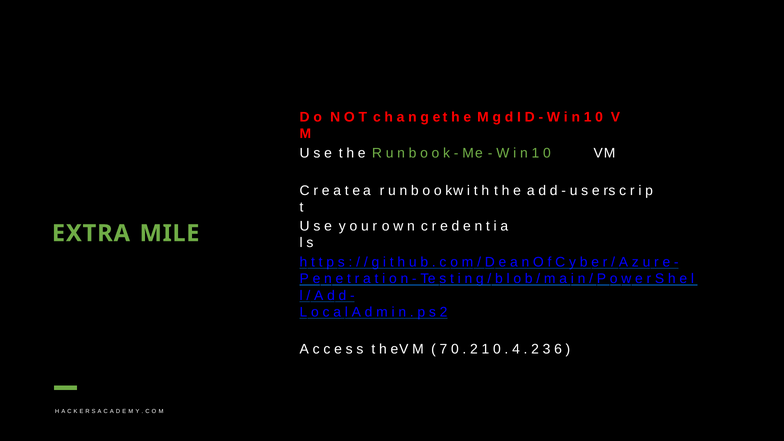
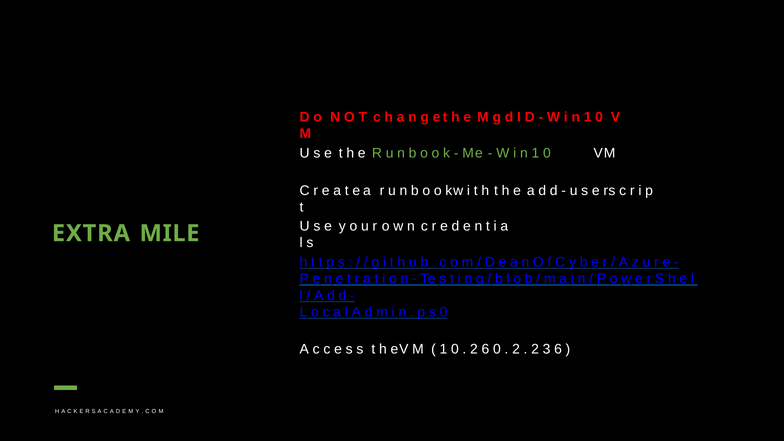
s 2: 2 -> 0
7 at (443, 349): 7 -> 1
2 1: 1 -> 6
4 at (516, 349): 4 -> 2
